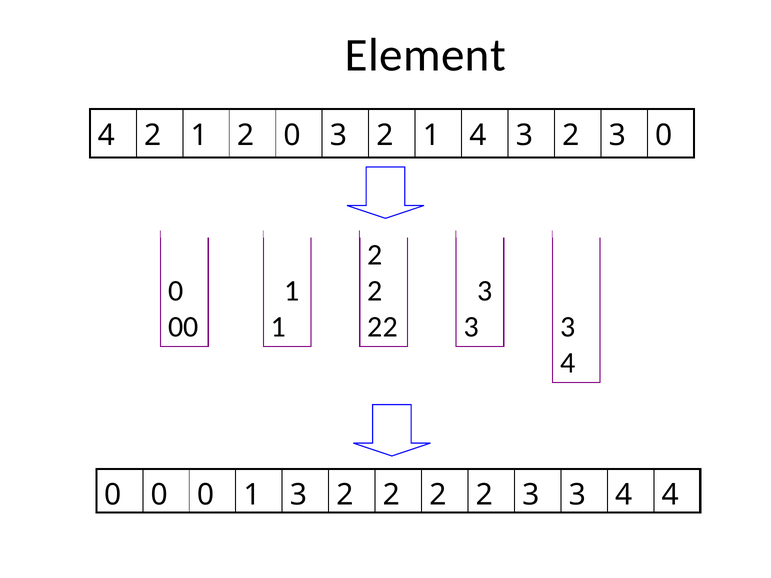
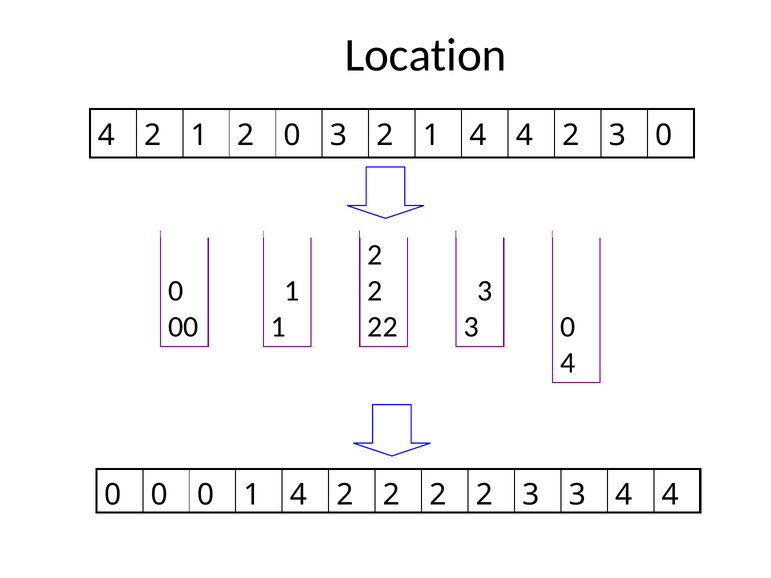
Element: Element -> Location
1 4 3: 3 -> 4
3 at (568, 327): 3 -> 0
0 1 3: 3 -> 4
